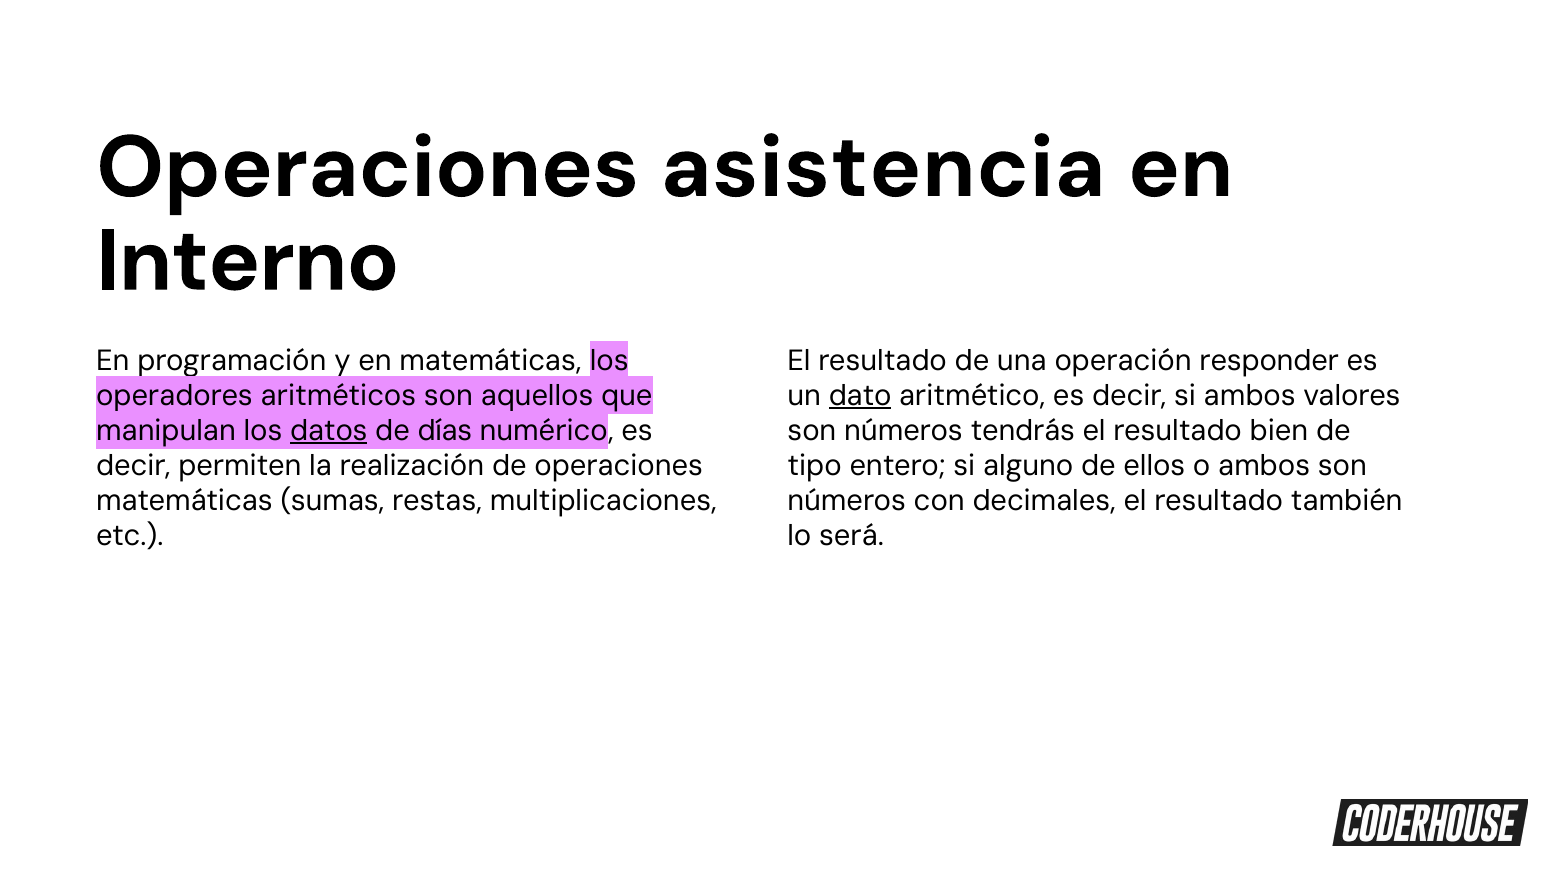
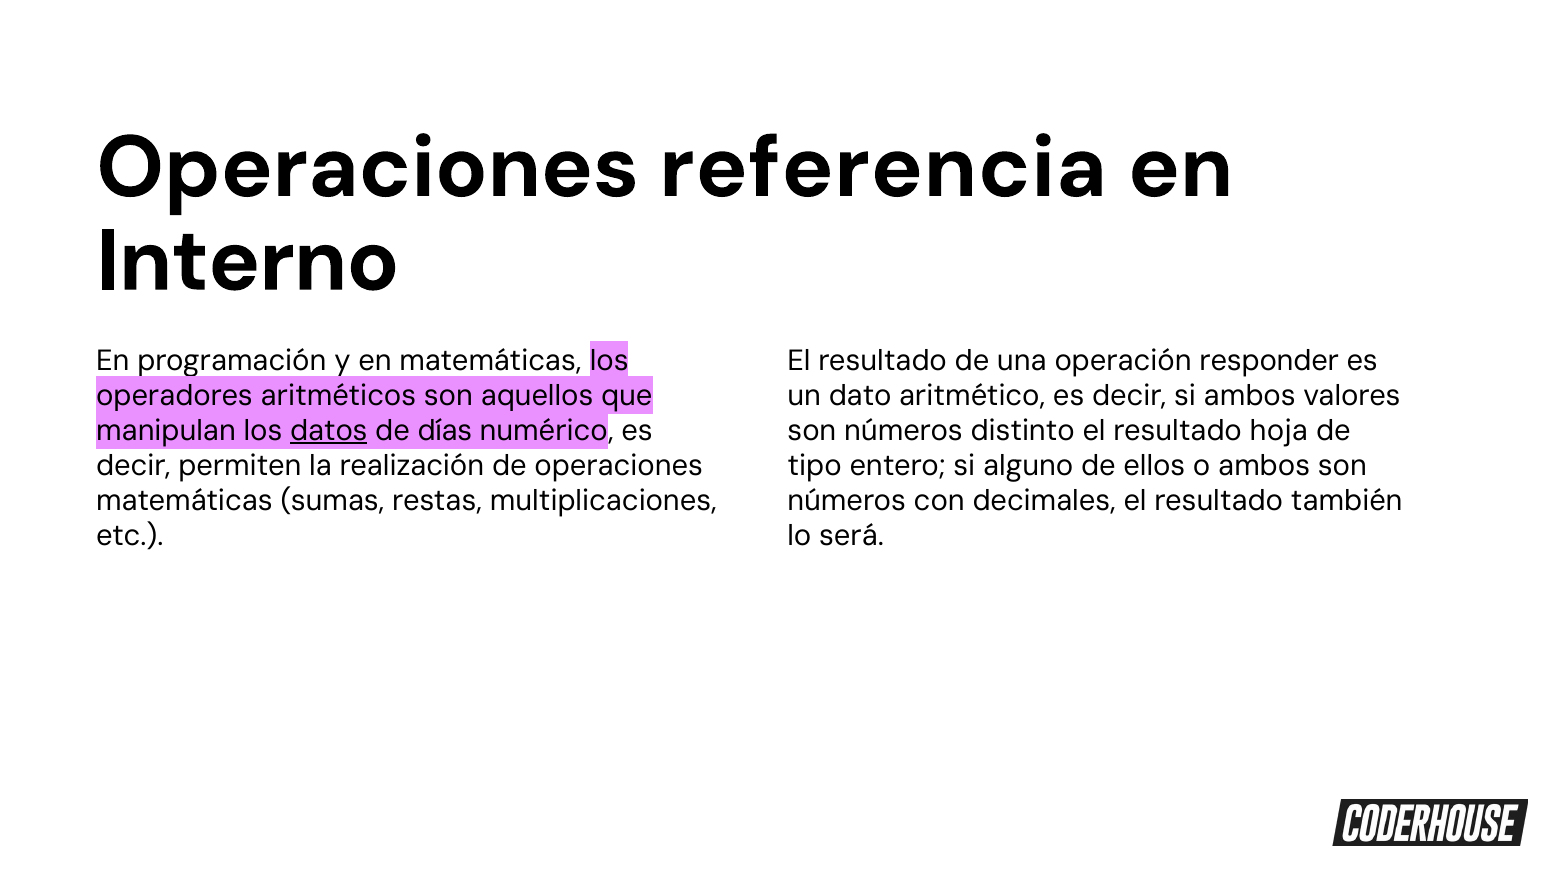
asistencia: asistencia -> referencia
dato underline: present -> none
tendrás: tendrás -> distinto
bien: bien -> hoja
